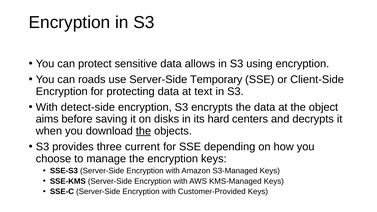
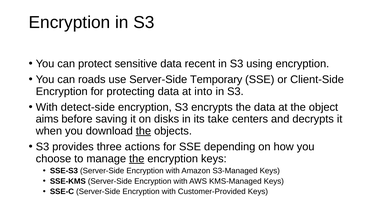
allows: allows -> recent
text: text -> into
hard: hard -> take
current: current -> actions
the at (137, 159) underline: none -> present
